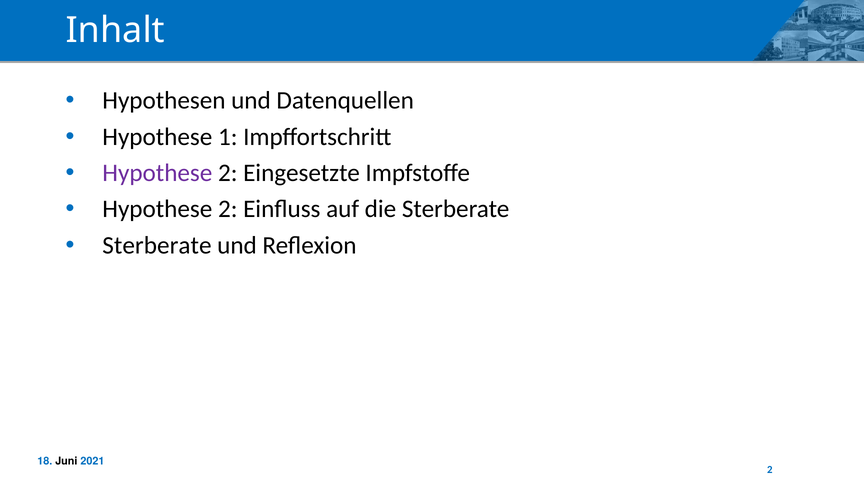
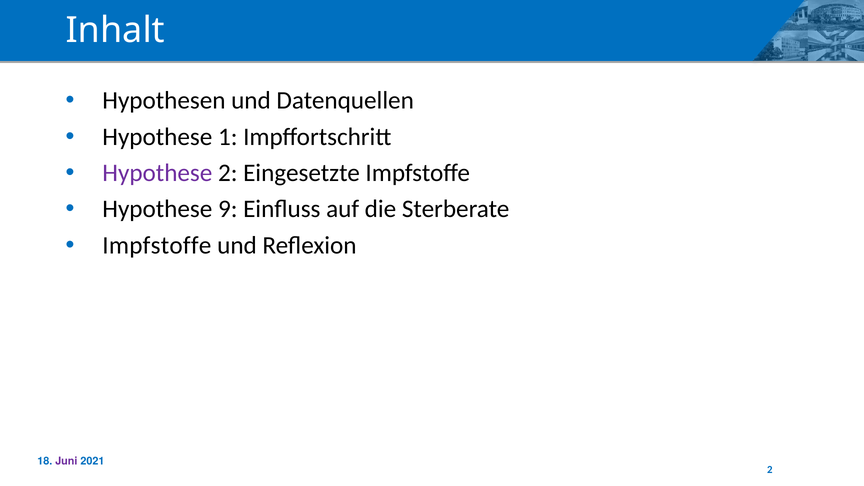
2 at (228, 209): 2 -> 9
Sterberate at (157, 245): Sterberate -> Impfstoffe
Juni colour: black -> purple
